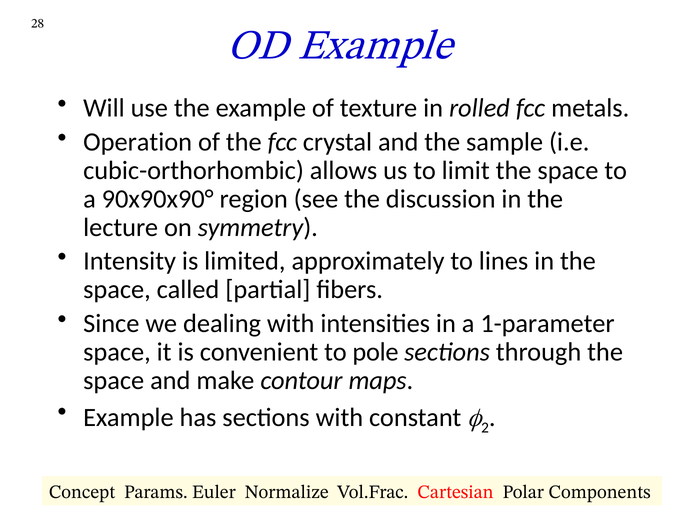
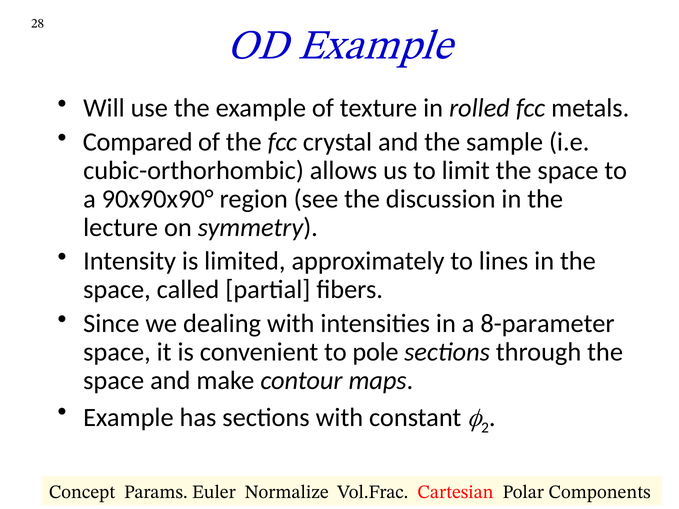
Operation: Operation -> Compared
1-parameter: 1-parameter -> 8-parameter
